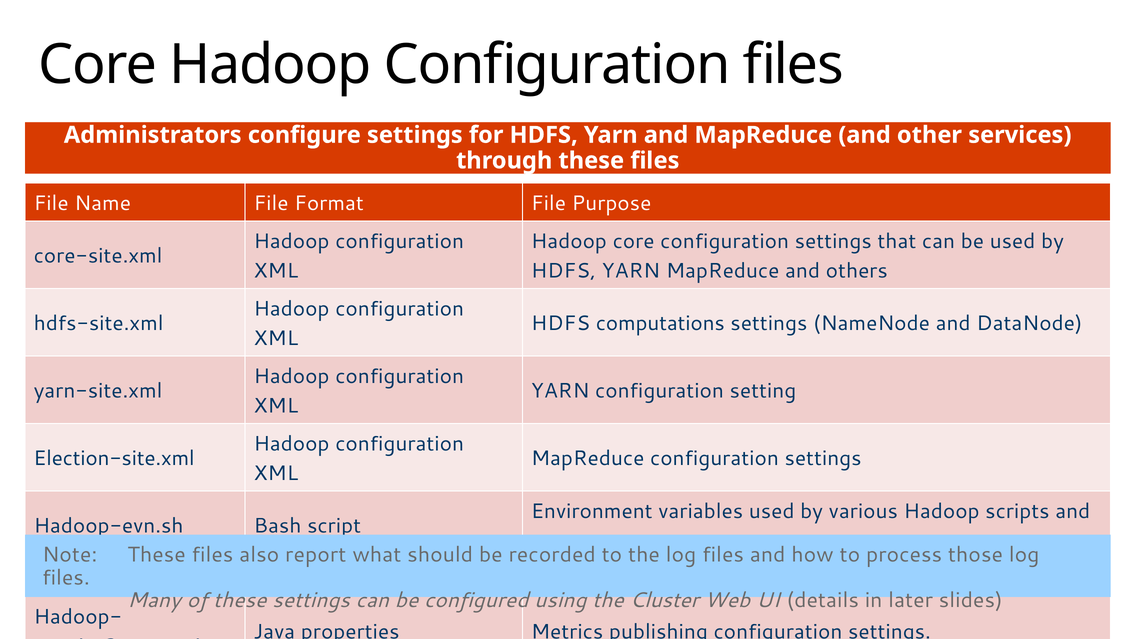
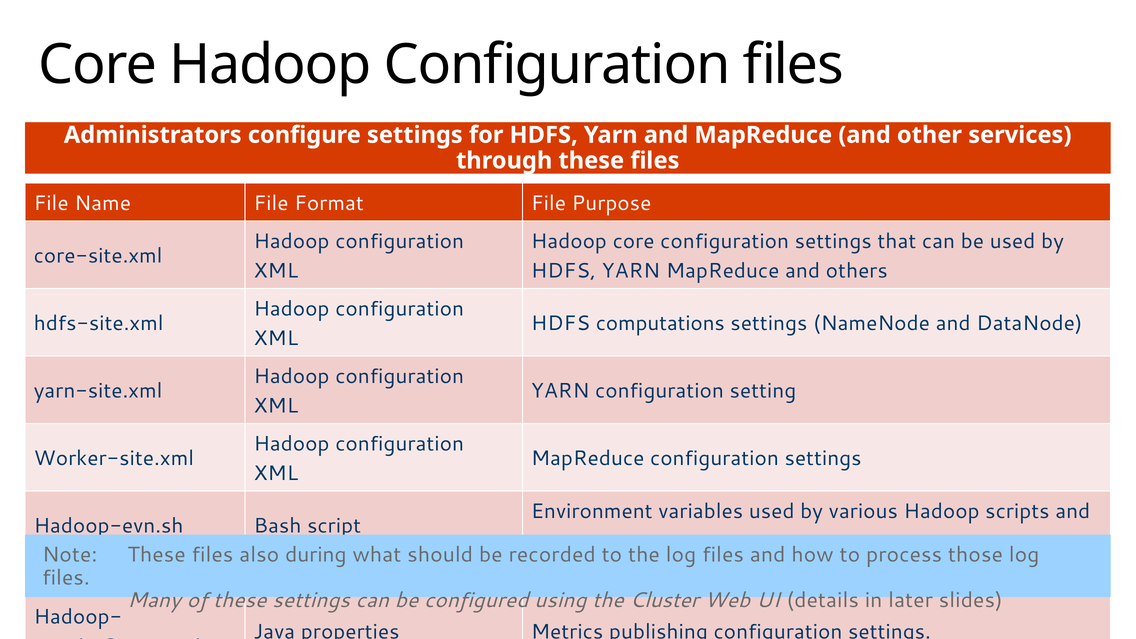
Election-site.xml: Election-site.xml -> Worker-site.xml
report: report -> during
